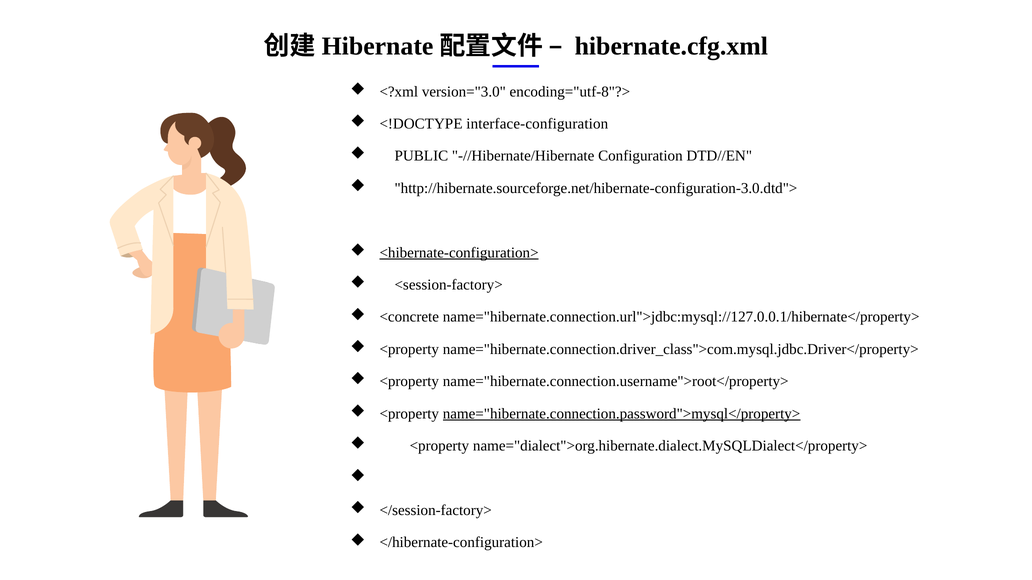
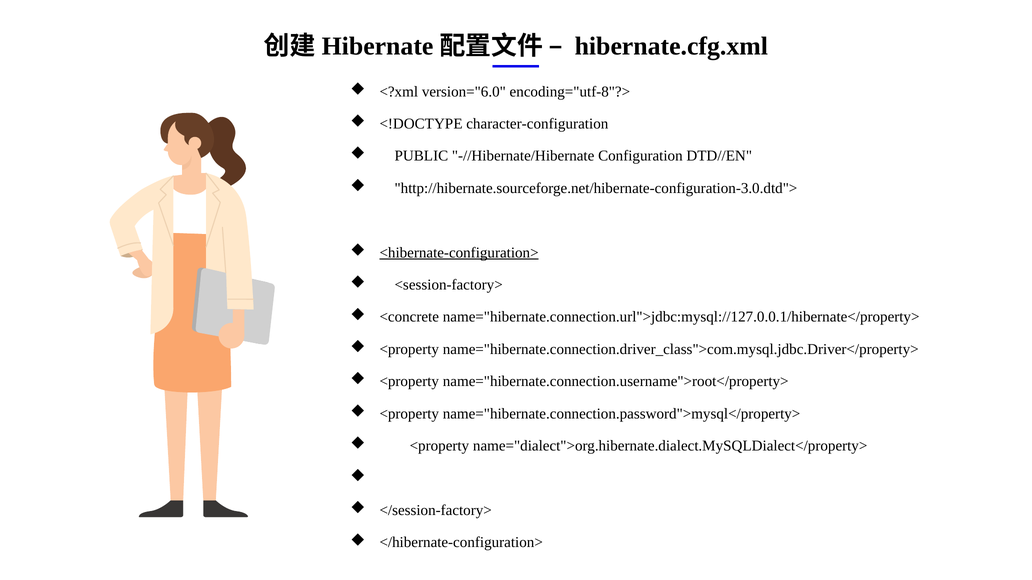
version="3.0: version="3.0 -> version="6.0
interface-configuration: interface-configuration -> character-configuration
name="hibernate.connection.password">mysql</property> underline: present -> none
